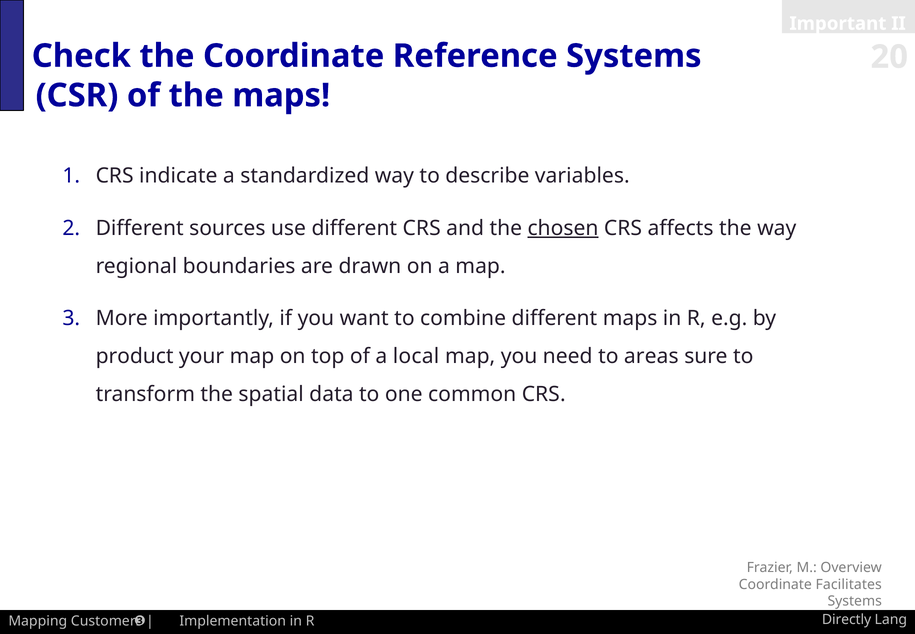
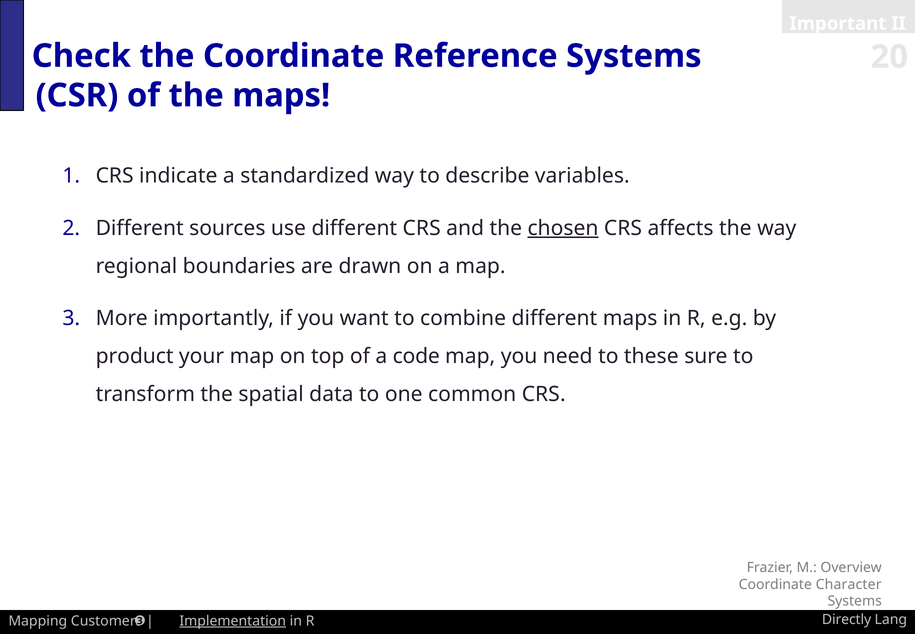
local: local -> code
areas: areas -> these
Facilitates: Facilitates -> Character
Implementation underline: none -> present
